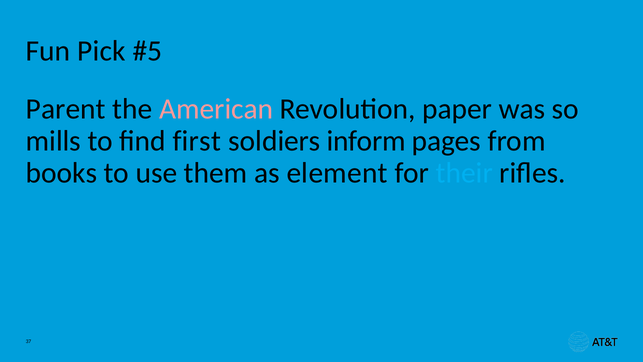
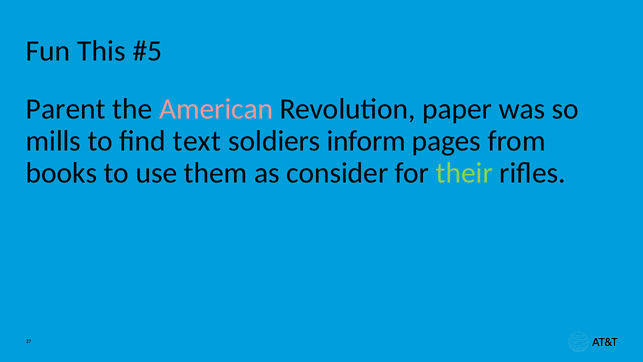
Pick: Pick -> This
first: first -> text
element: element -> consider
their colour: light blue -> light green
